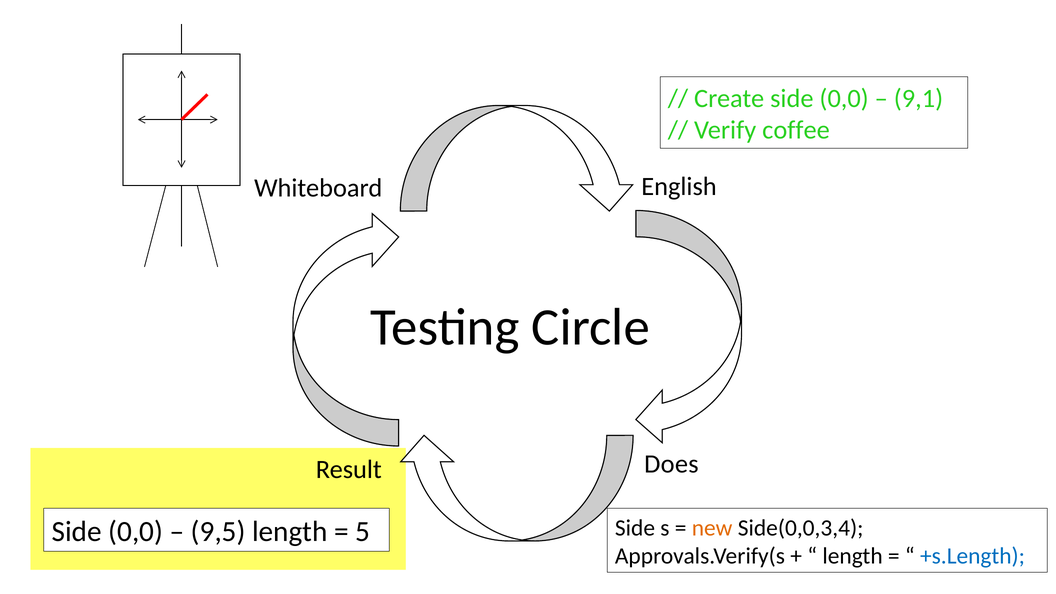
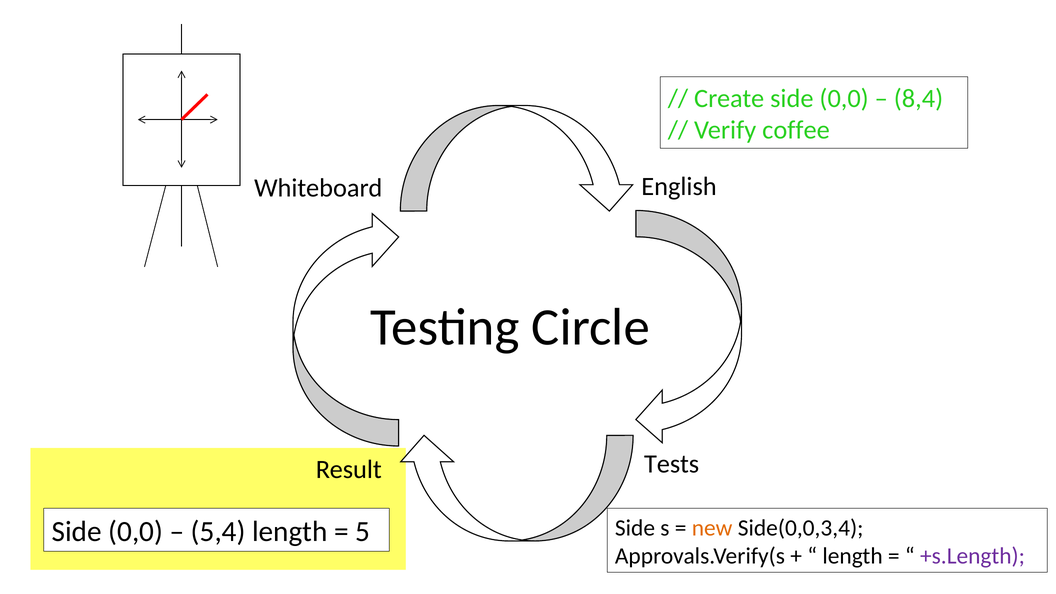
9,1: 9,1 -> 8,4
Does: Does -> Tests
9,5: 9,5 -> 5,4
+s.Length colour: blue -> purple
